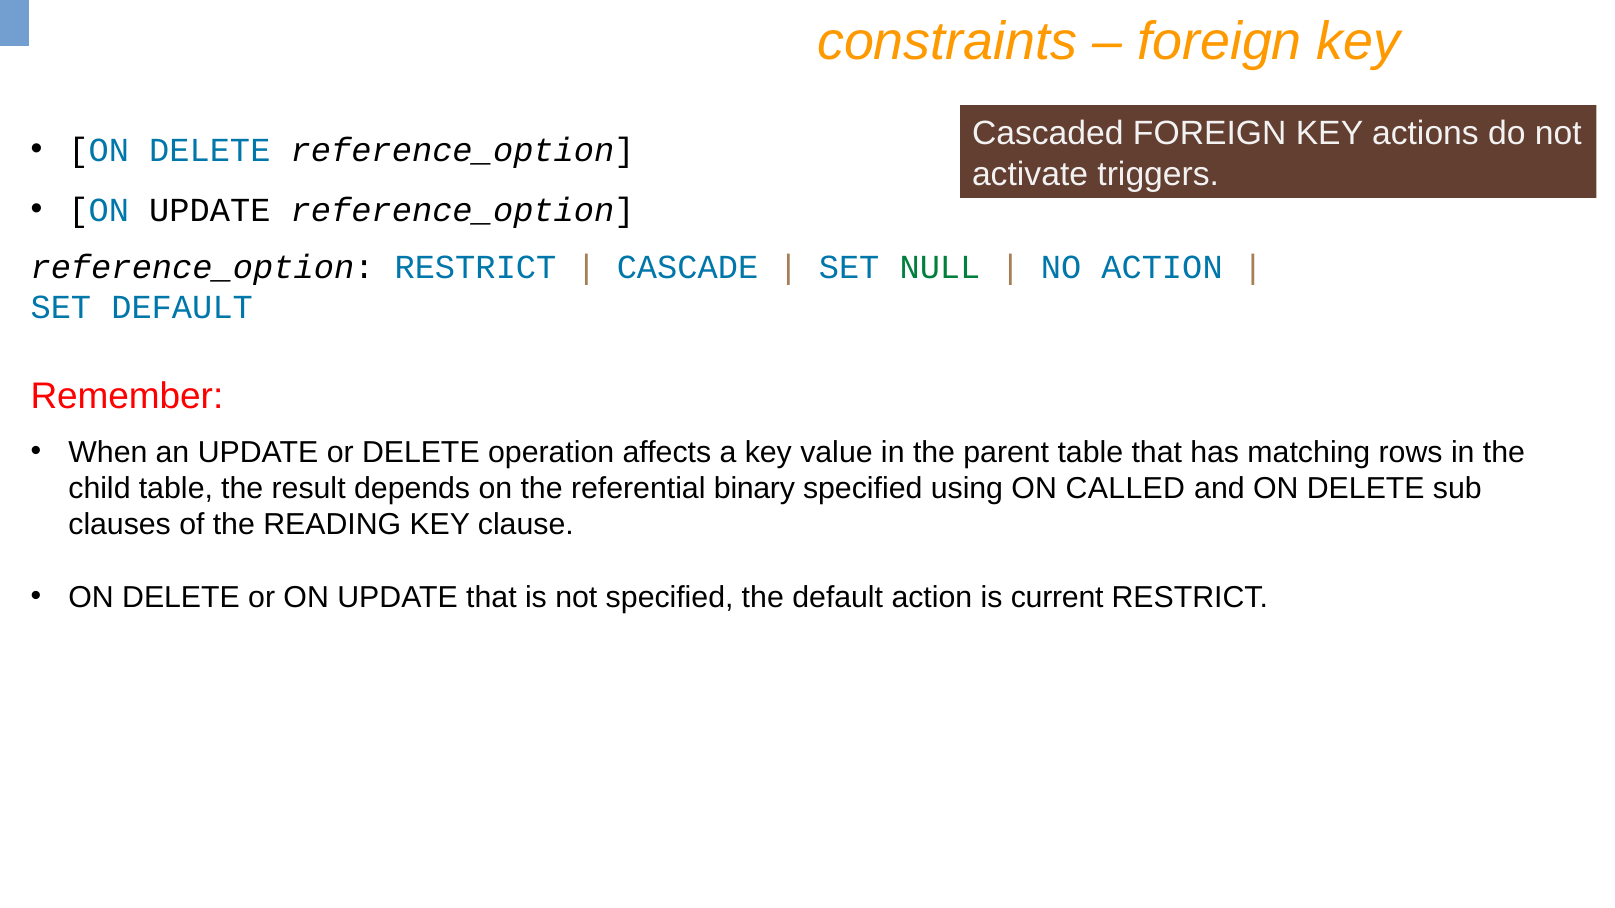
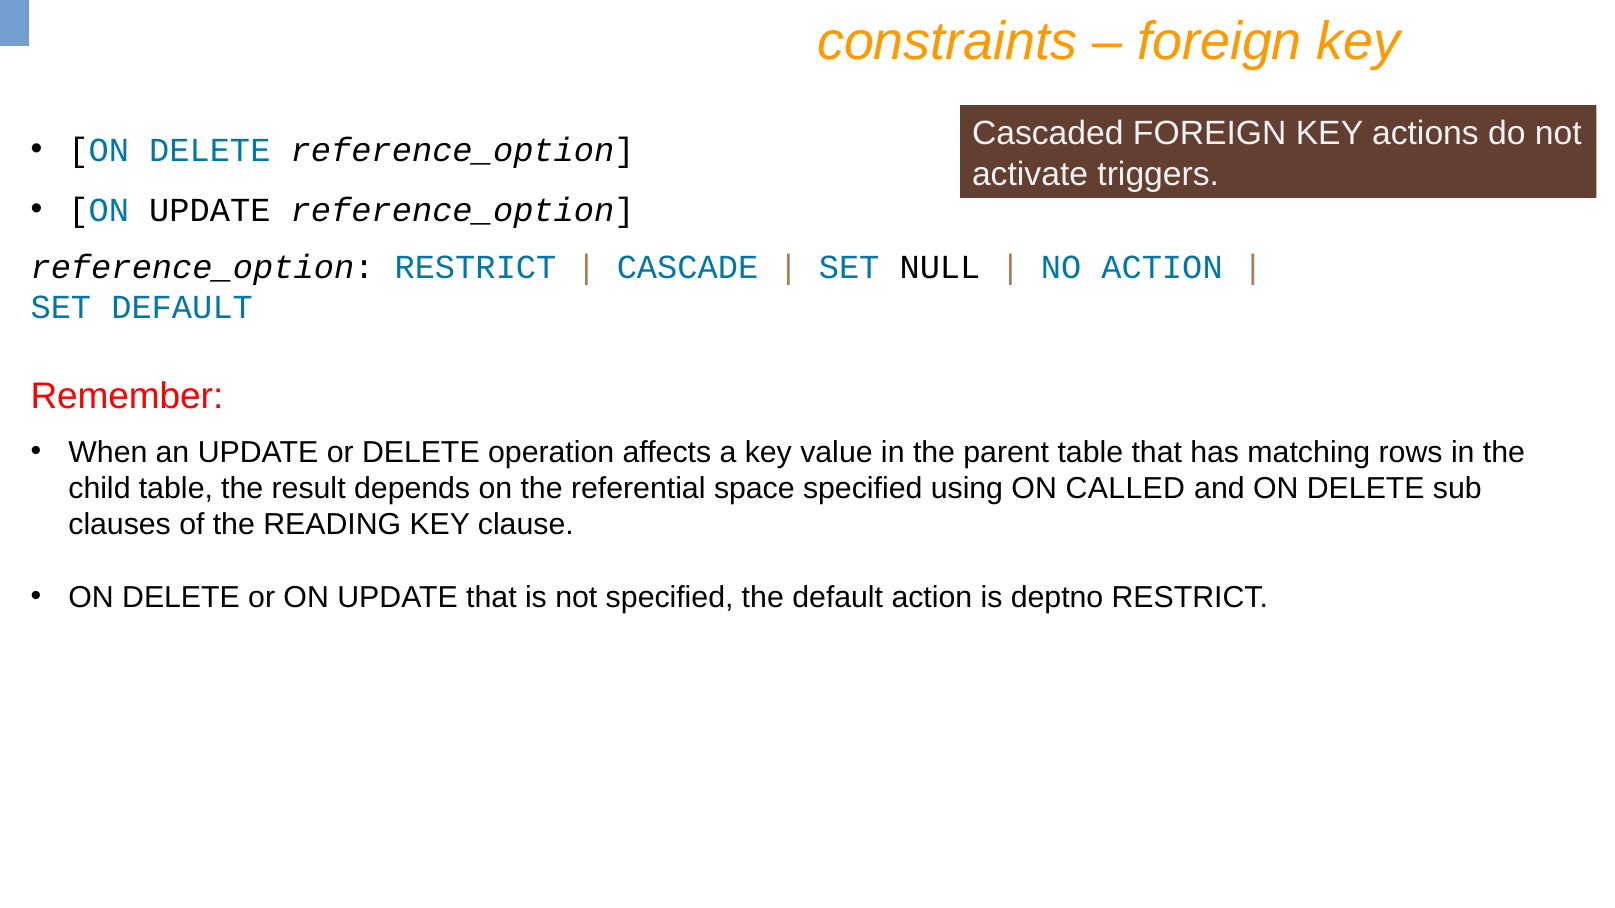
NULL colour: green -> black
binary: binary -> space
current: current -> deptno
